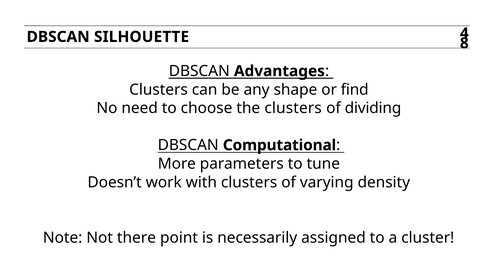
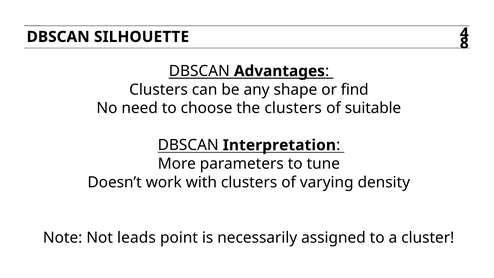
dividing: dividing -> suitable
Computational: Computational -> Interpretation
there: there -> leads
